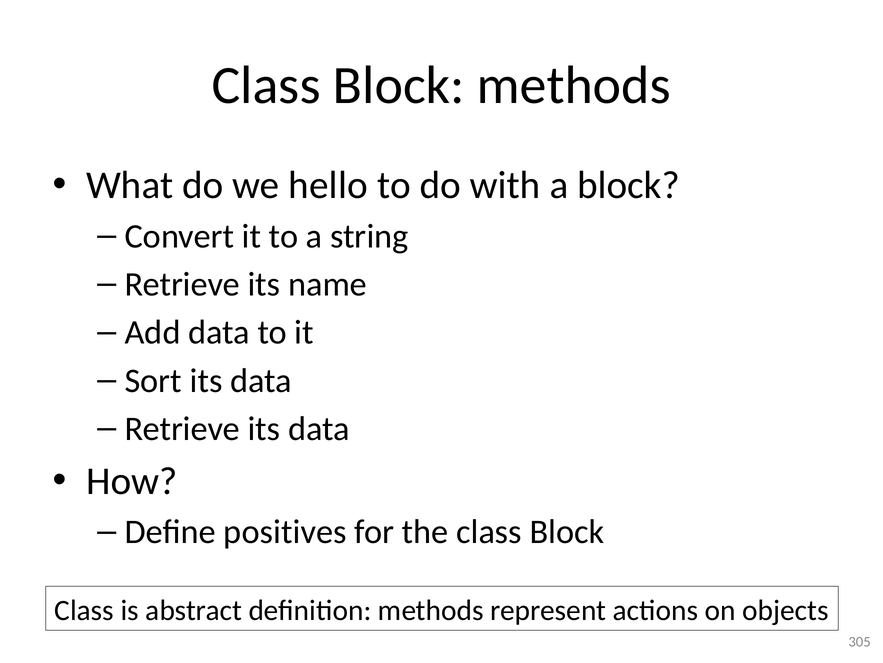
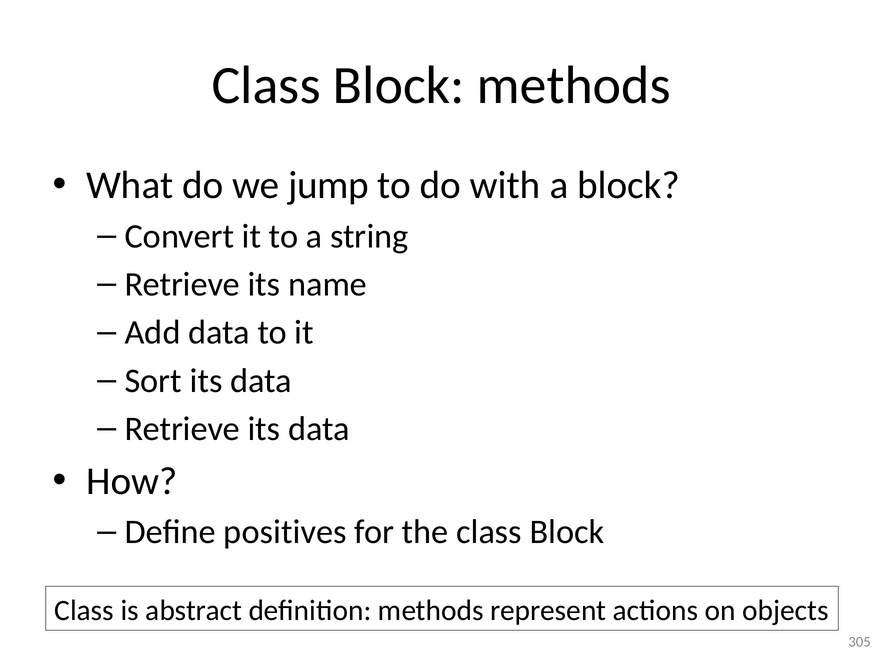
hello: hello -> jump
